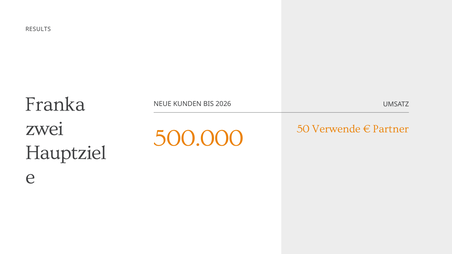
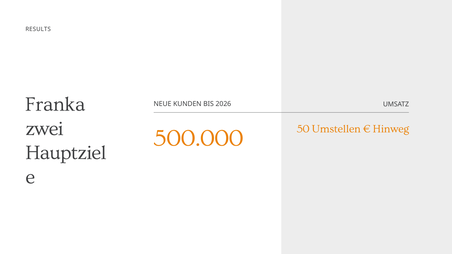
Verwende: Verwende -> Umstellen
Partner: Partner -> Hinweg
